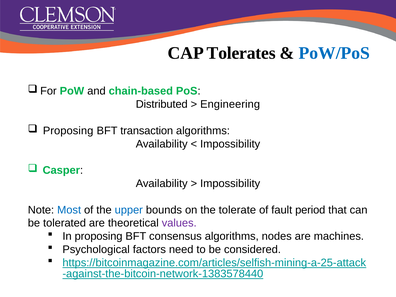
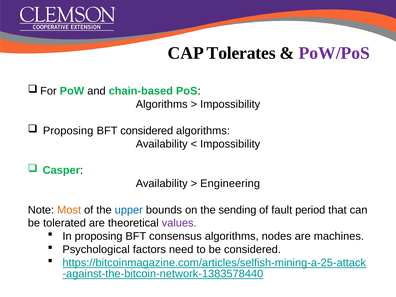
PoW/PoS colour: blue -> purple
Distributed at (162, 104): Distributed -> Algorithms
Engineering at (230, 104): Engineering -> Impossibility
BFT transaction: transaction -> considered
Impossibility at (230, 184): Impossibility -> Engineering
Most colour: blue -> orange
tolerate: tolerate -> sending
